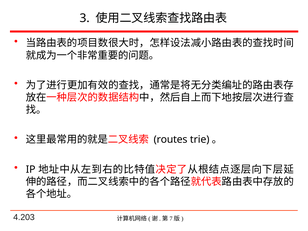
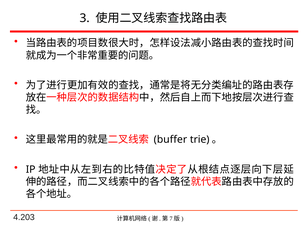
routes: routes -> buffer
